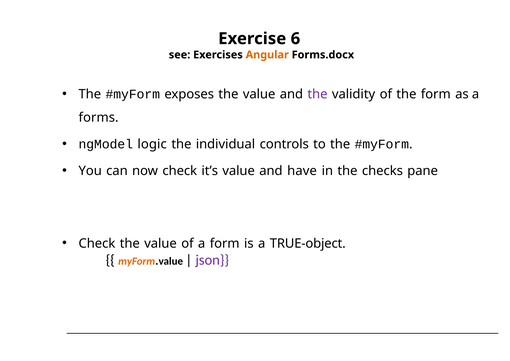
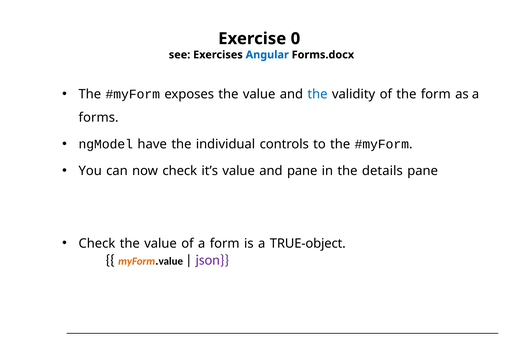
6: 6 -> 0
Angular colour: orange -> blue
the at (317, 94) colour: purple -> blue
logic: logic -> have
and have: have -> pane
checks: checks -> details
